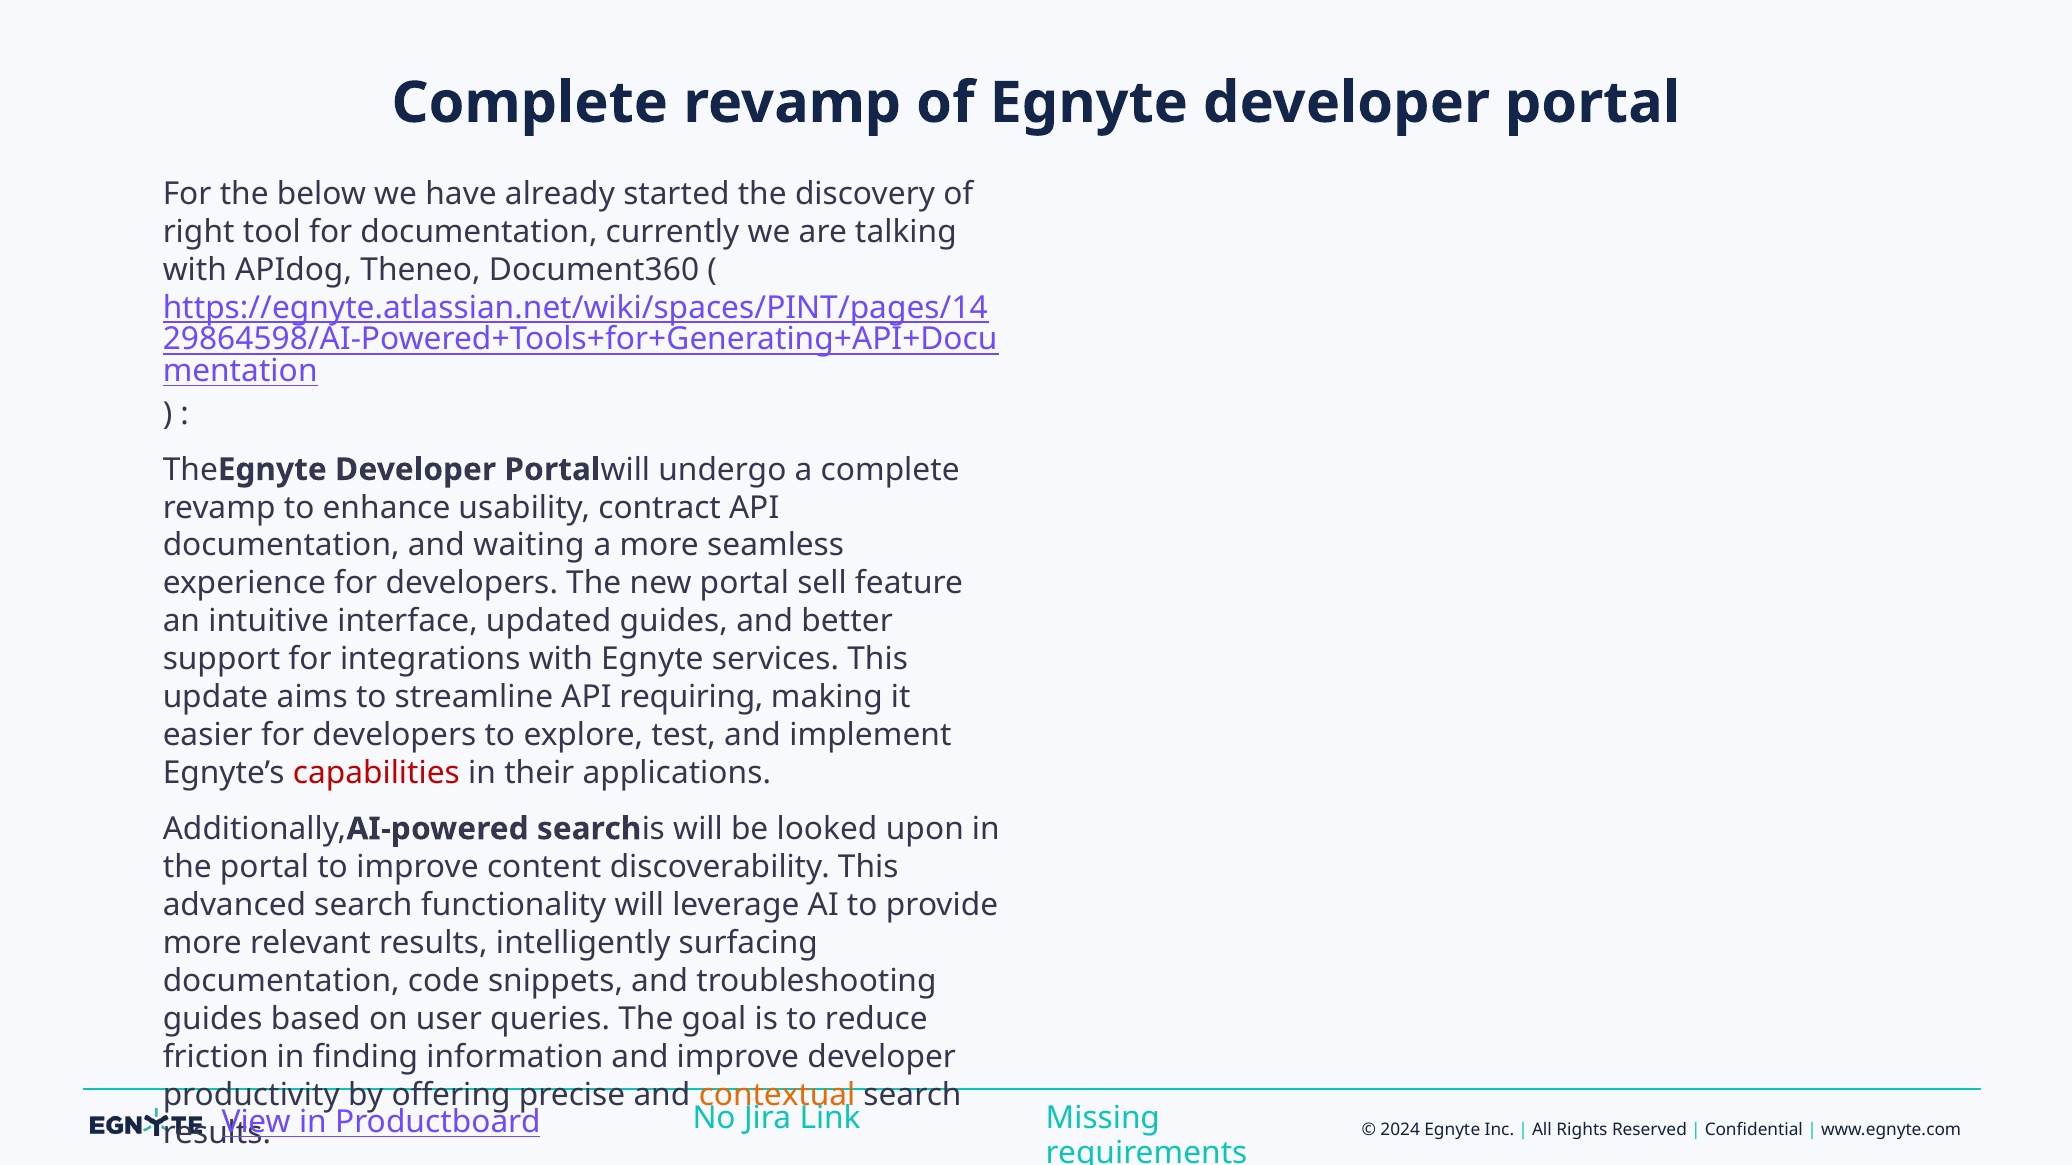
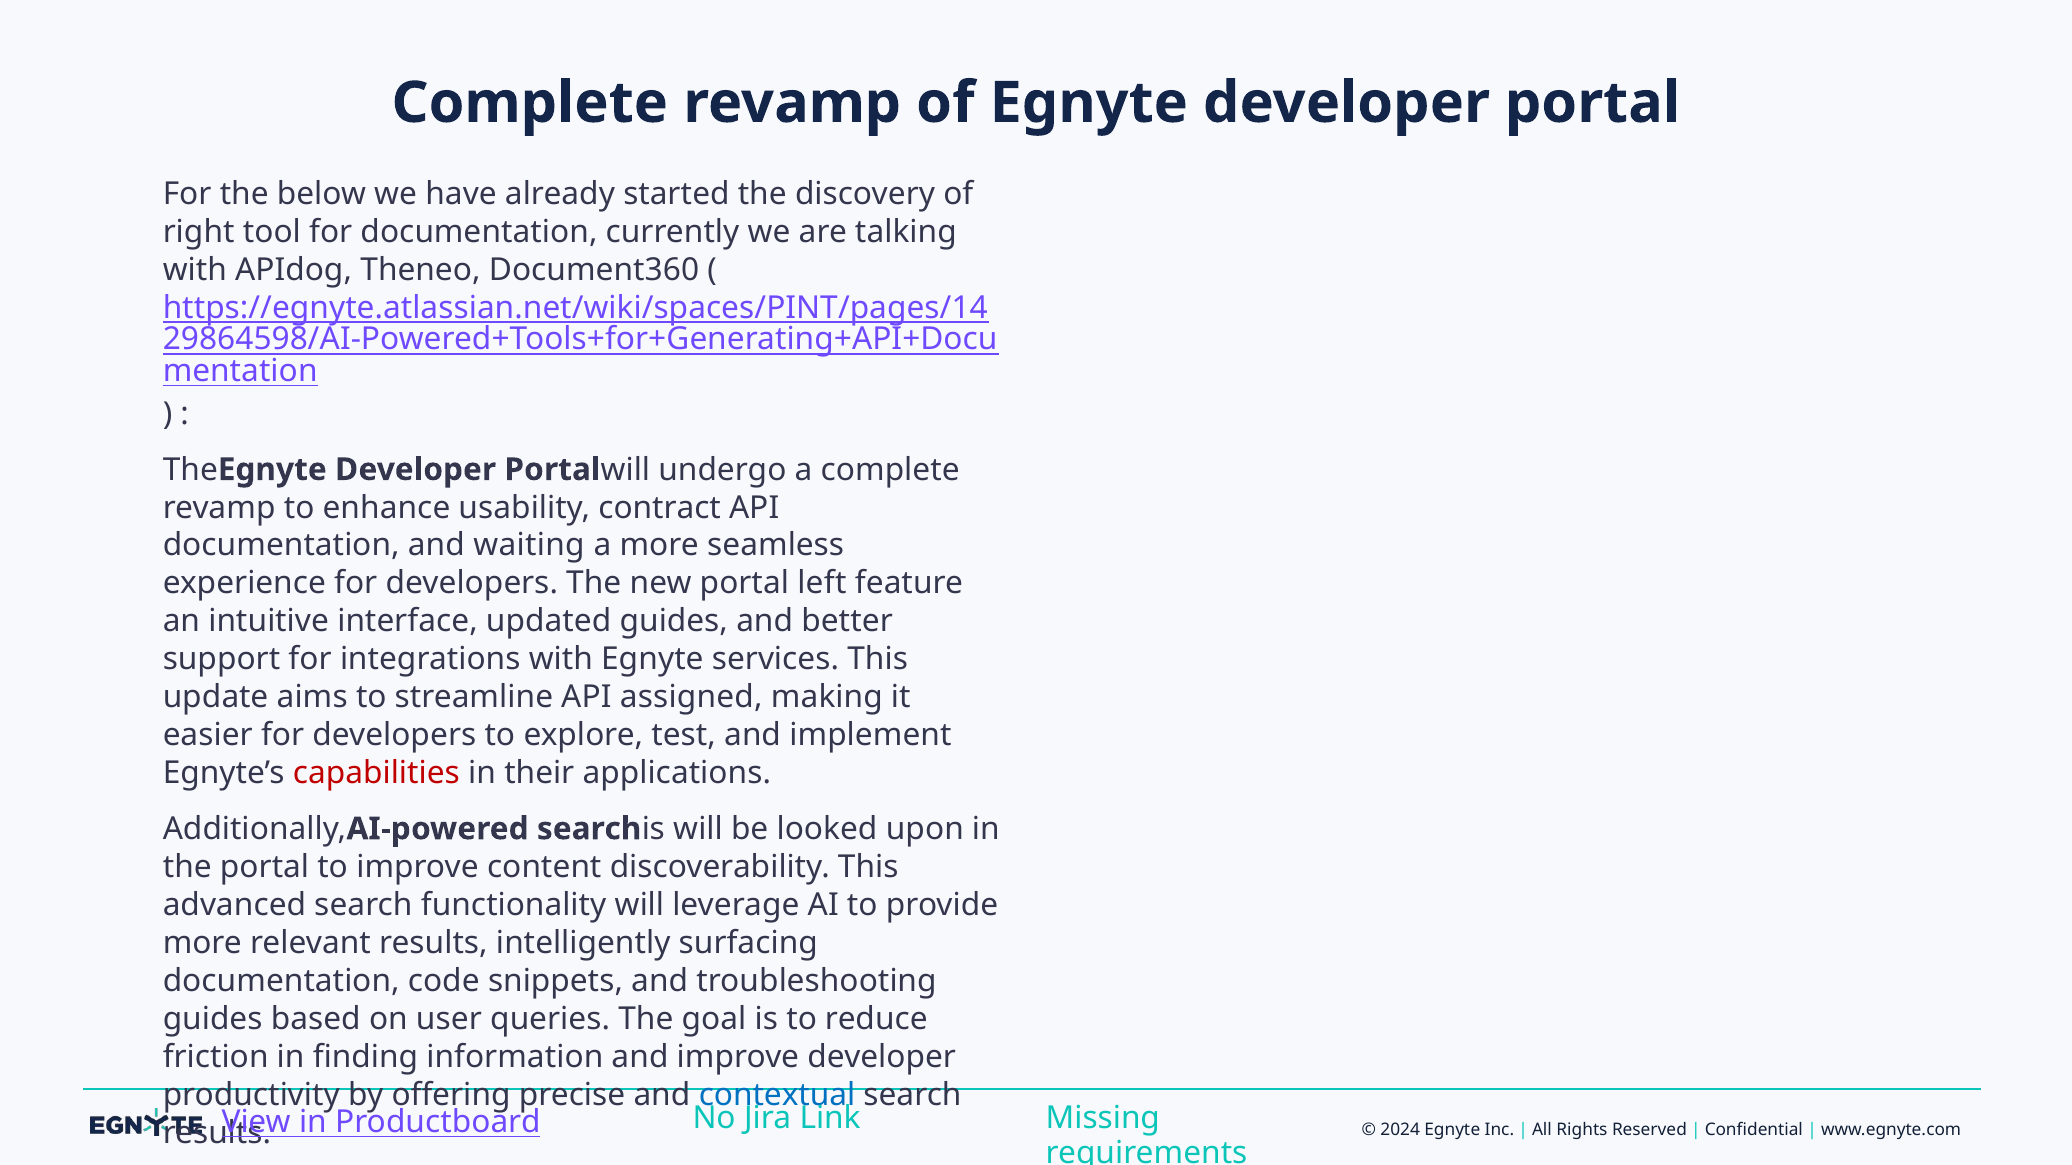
sell: sell -> left
requiring: requiring -> assigned
contextual colour: orange -> blue
